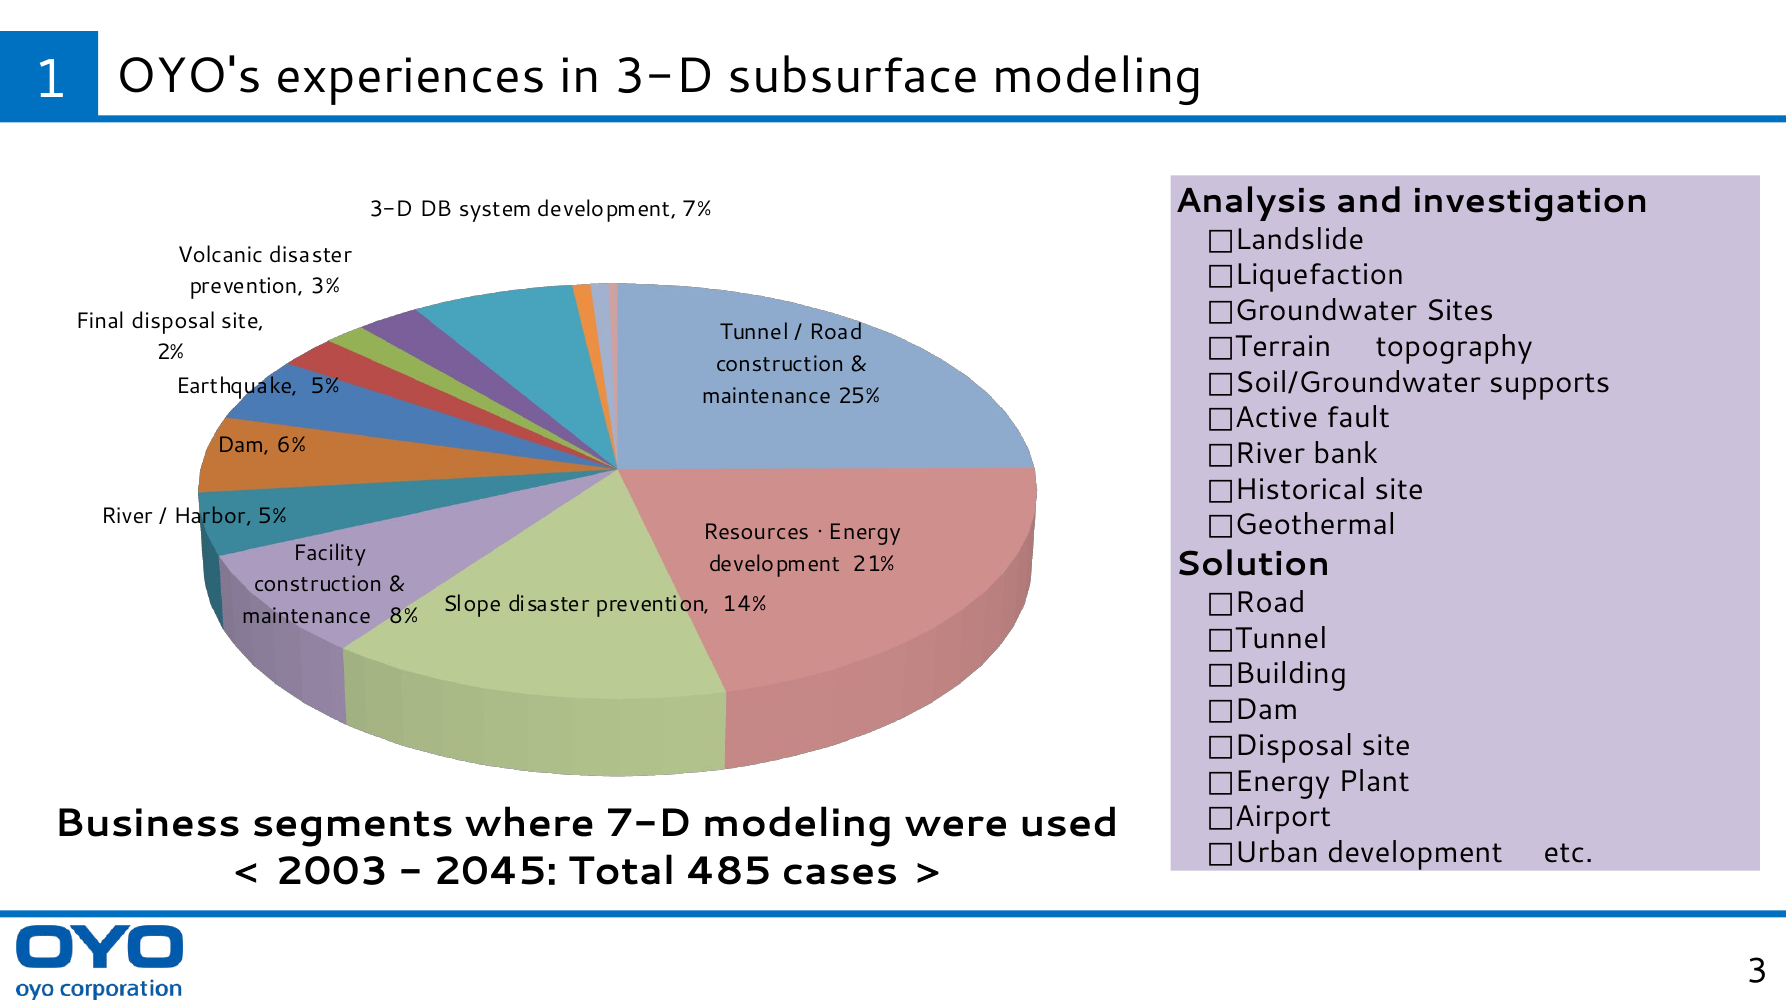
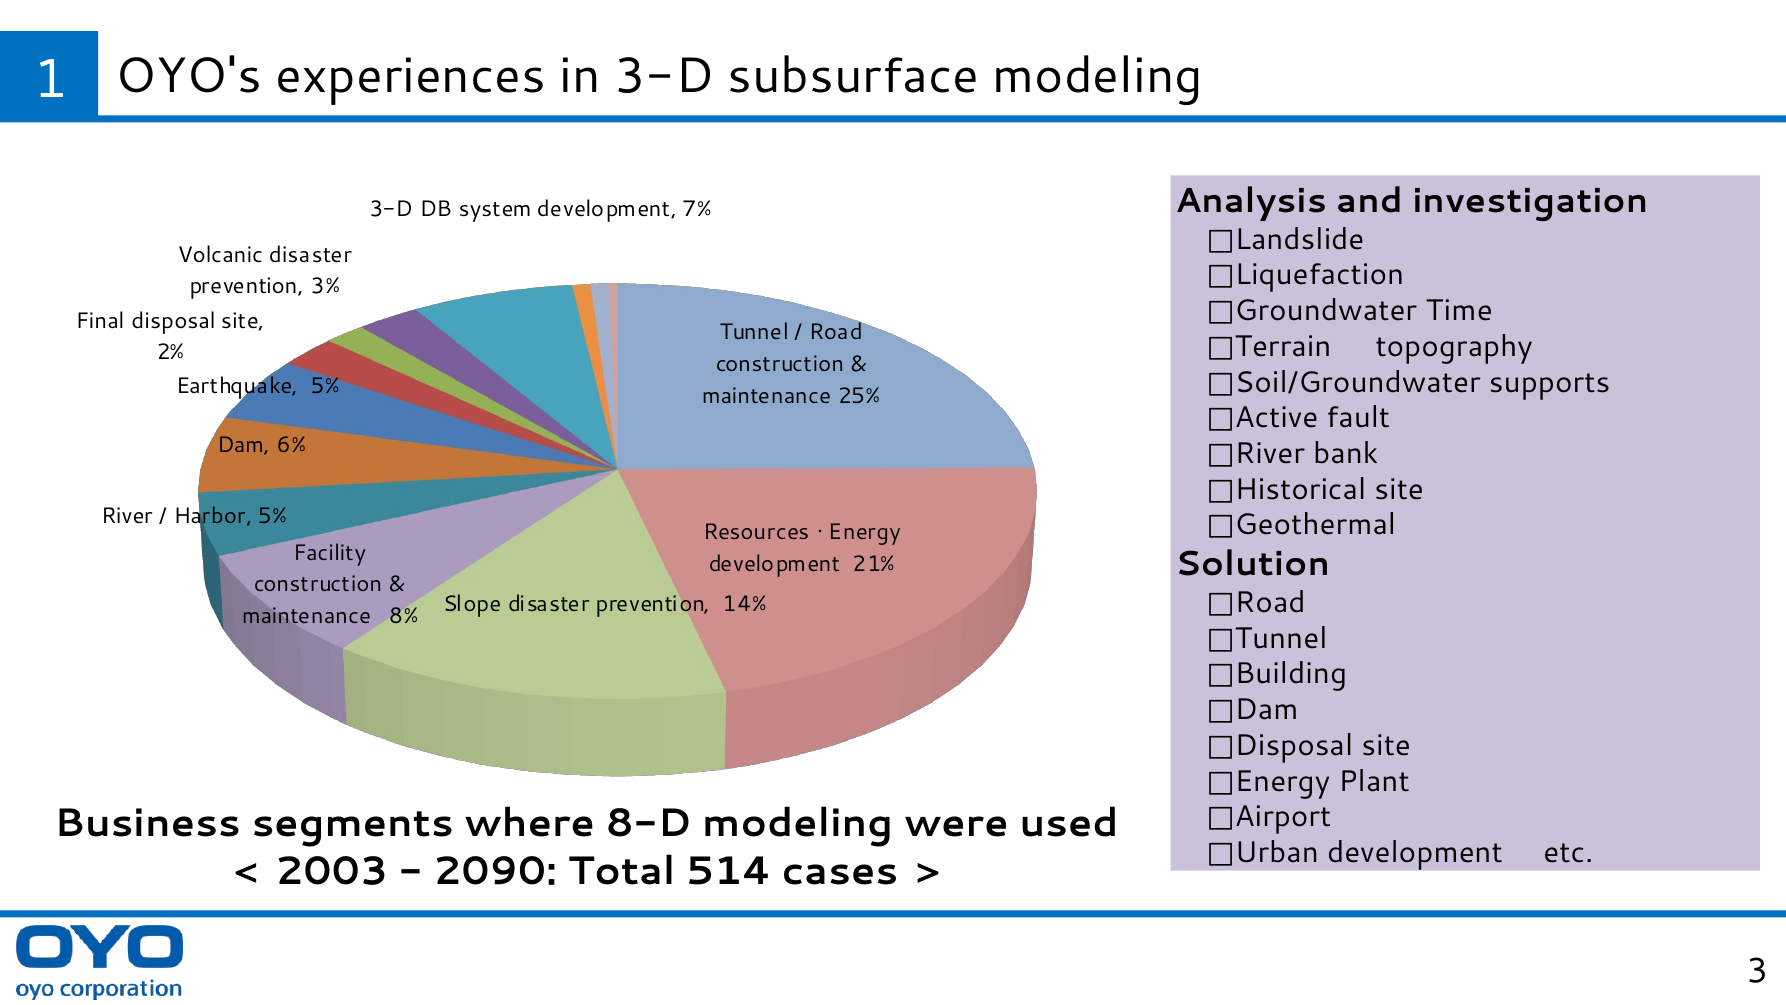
Sites: Sites -> Time
7-D: 7-D -> 8-D
2045: 2045 -> 2090
485: 485 -> 514
